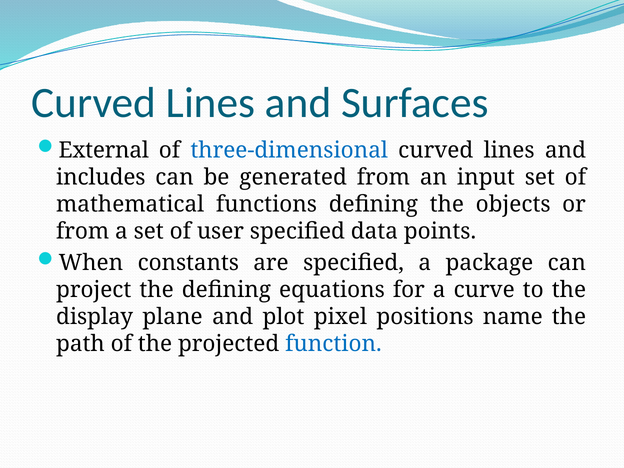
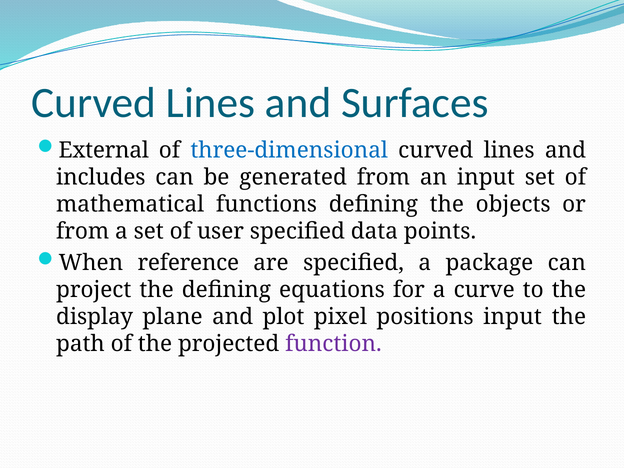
constants: constants -> reference
positions name: name -> input
function colour: blue -> purple
